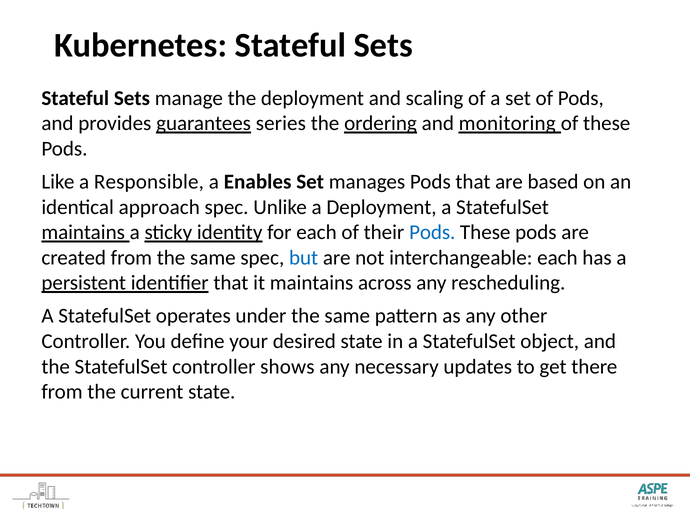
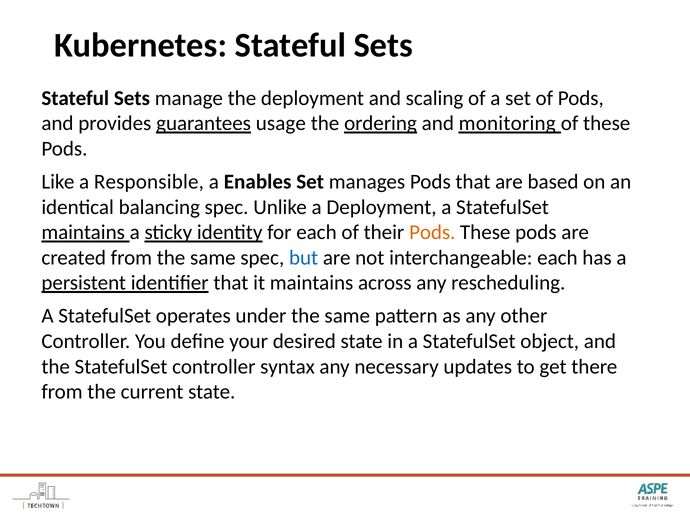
series: series -> usage
approach: approach -> balancing
Pods at (432, 232) colour: blue -> orange
shows: shows -> syntax
